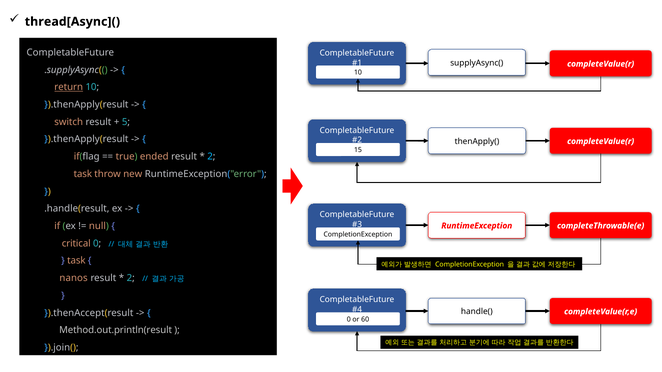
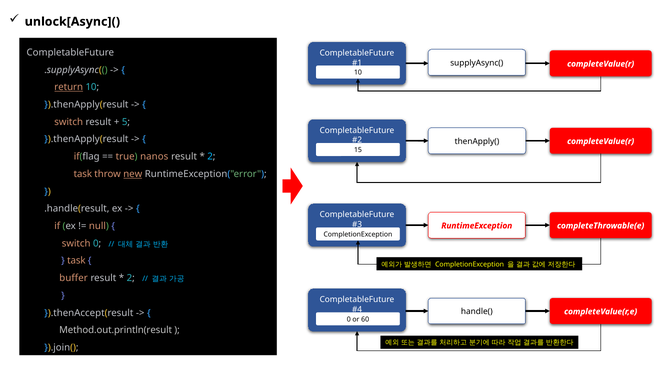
thread[Async](: thread[Async]( -> unlock[Async](
ended: ended -> nanos
new underline: none -> present
critical at (76, 244): critical -> switch
nanos: nanos -> buffer
